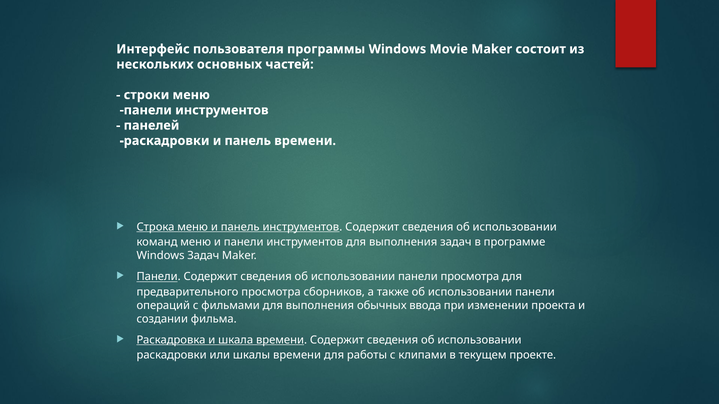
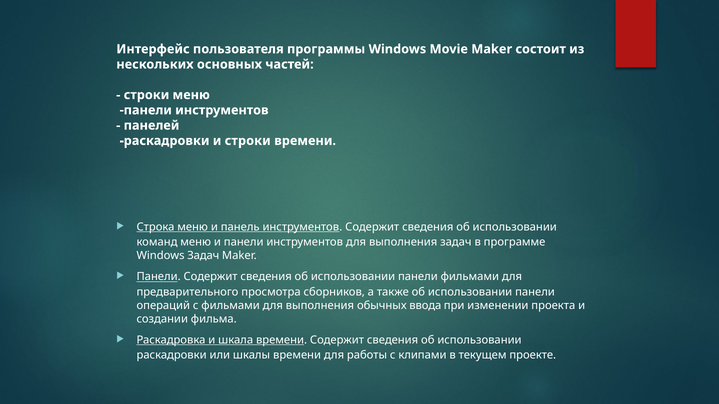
раскадровки и панель: панель -> строки
панели просмотра: просмотра -> фильмами
